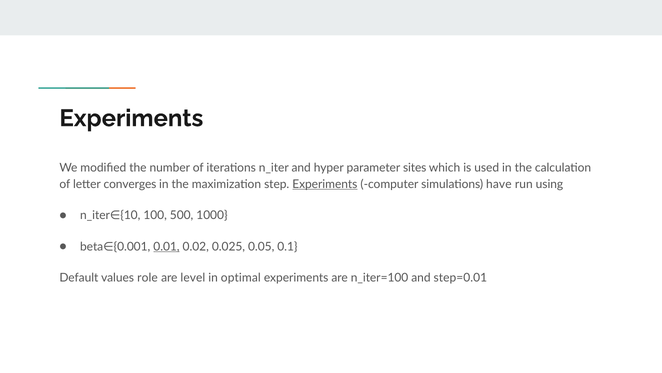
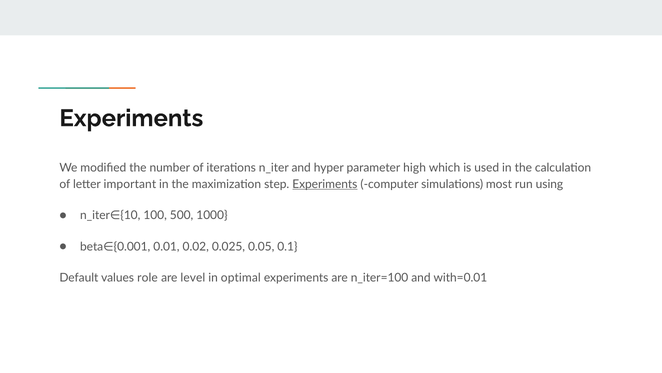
sites: sites -> high
converges: converges -> important
have: have -> most
0.01 underline: present -> none
step=0.01: step=0.01 -> with=0.01
